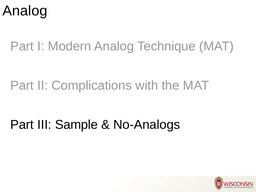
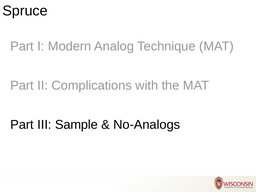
Analog at (25, 11): Analog -> Spruce
